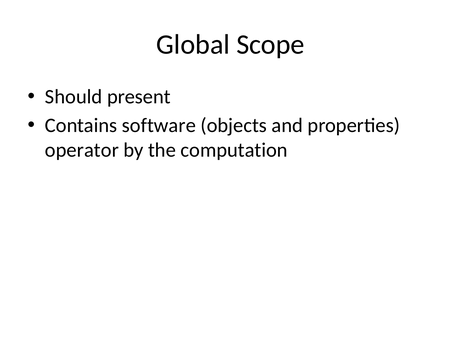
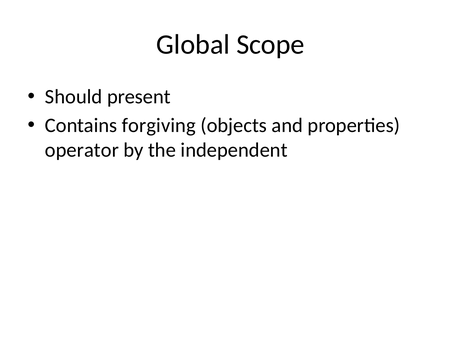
software: software -> forgiving
computation: computation -> independent
